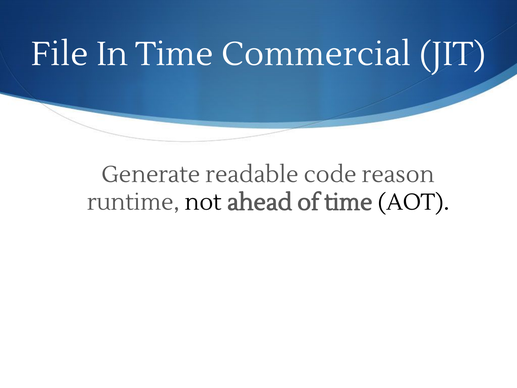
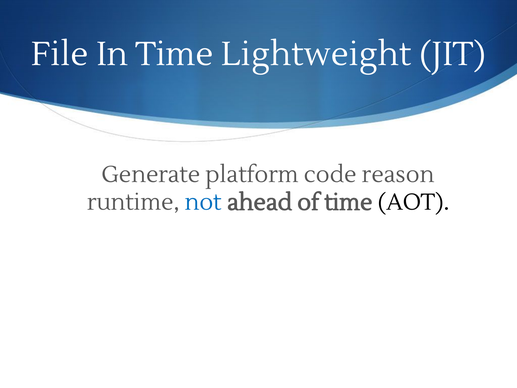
Commercial: Commercial -> Lightweight
readable: readable -> platform
not colour: black -> blue
